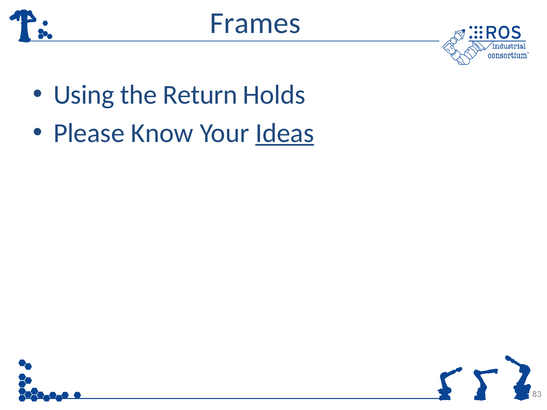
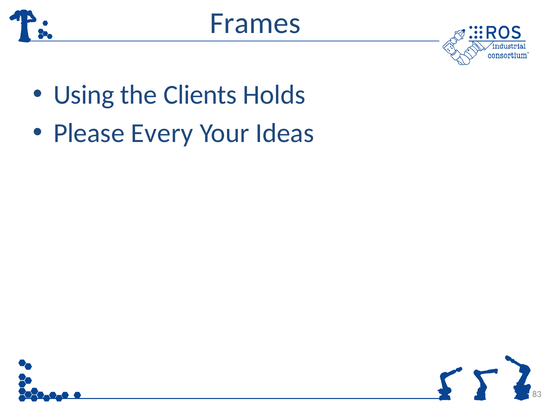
Return: Return -> Clients
Know: Know -> Every
Ideas underline: present -> none
